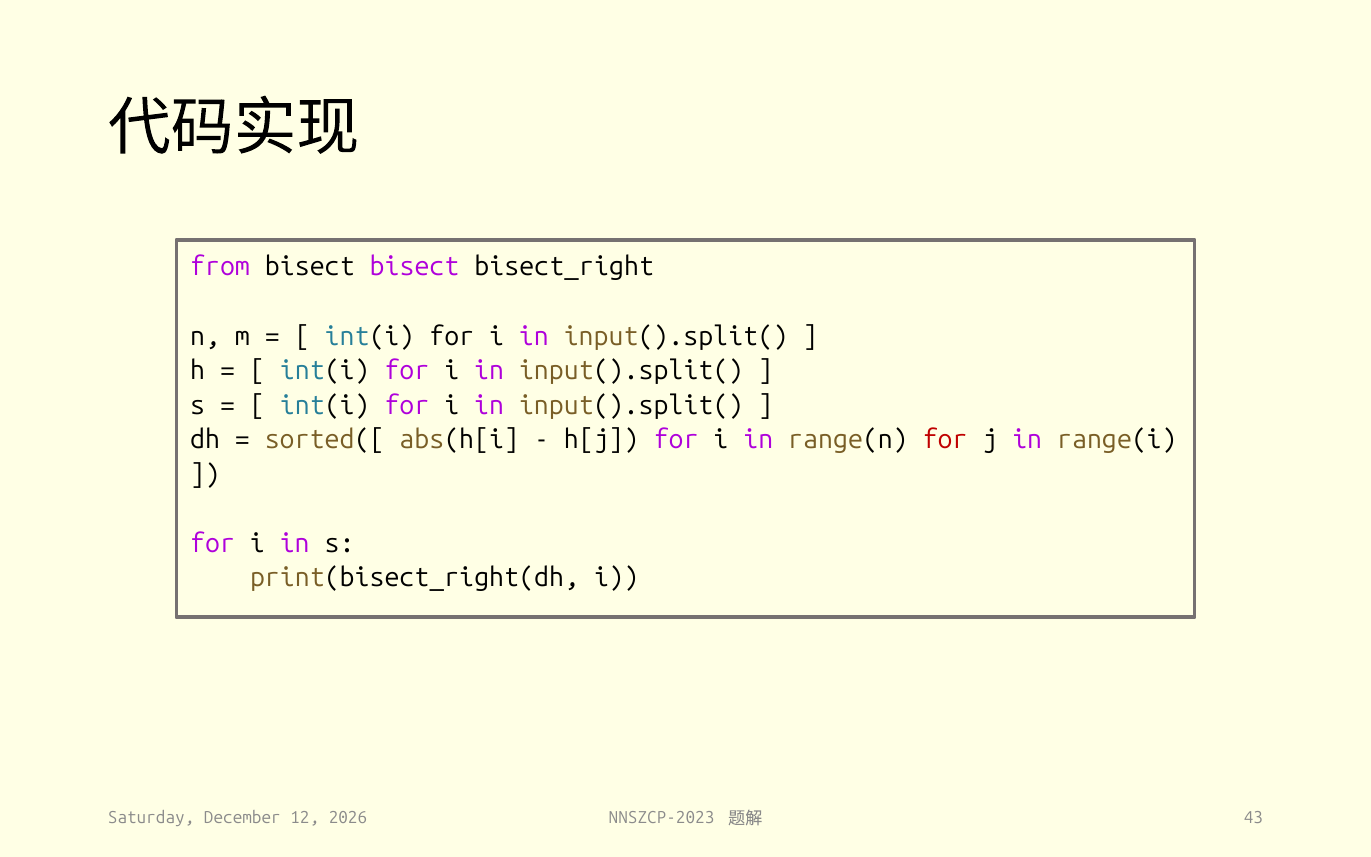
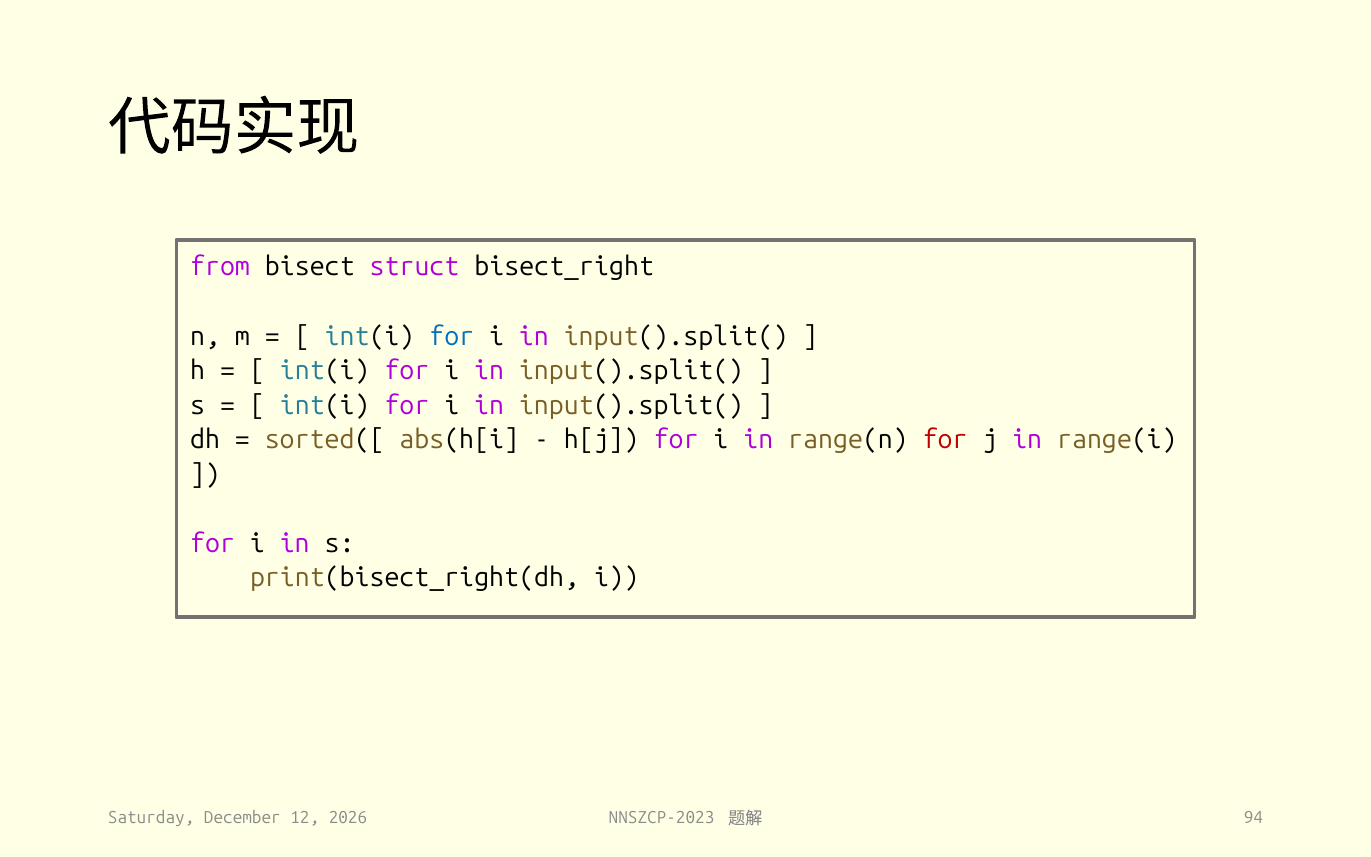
bisect bisect: bisect -> struct
for at (452, 336) colour: black -> blue
43: 43 -> 94
